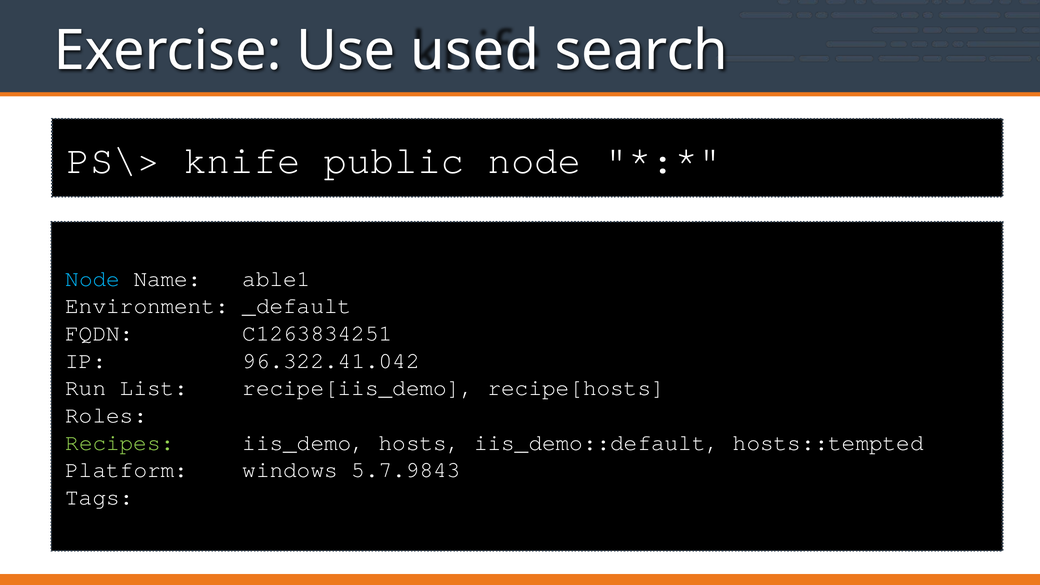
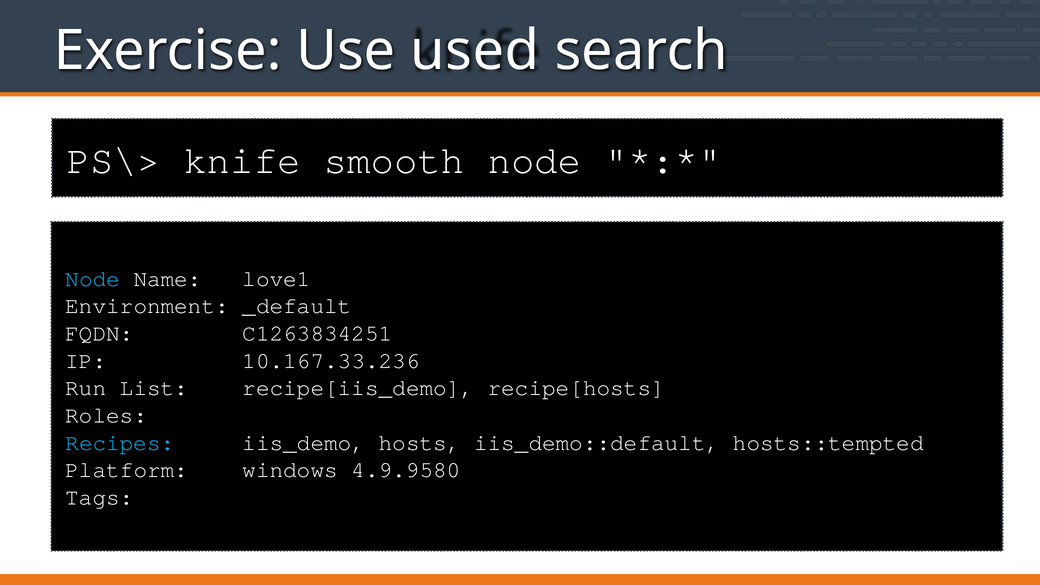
public: public -> smooth
able1: able1 -> love1
96.322.41.042: 96.322.41.042 -> 10.167.33.236
Recipes colour: light green -> light blue
5.7.9843: 5.7.9843 -> 4.9.9580
